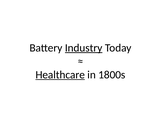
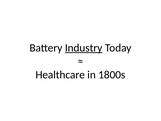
Healthcare underline: present -> none
